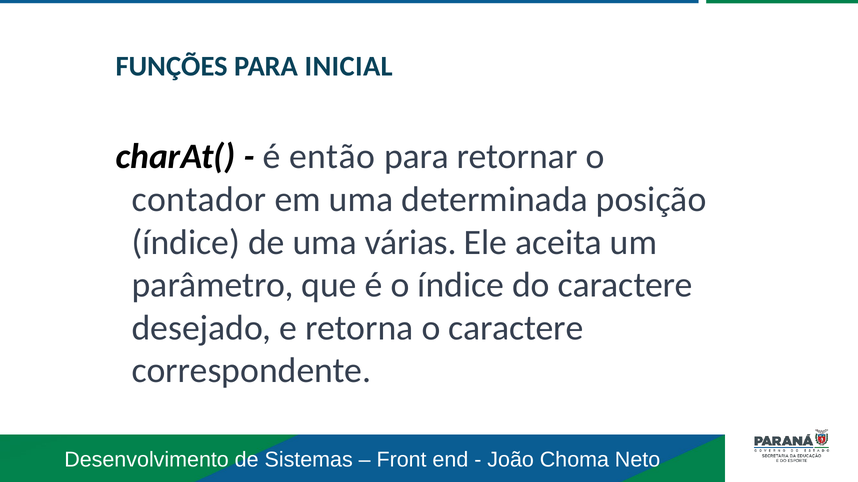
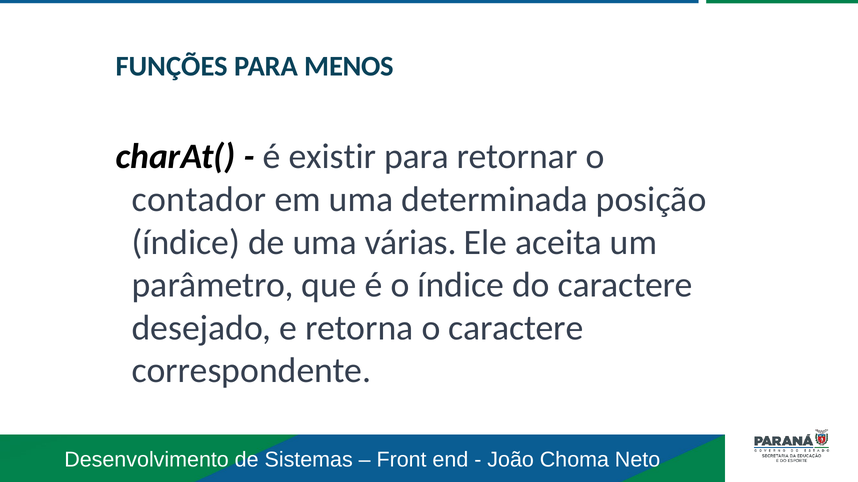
INICIAL: INICIAL -> MENOS
então: então -> existir
